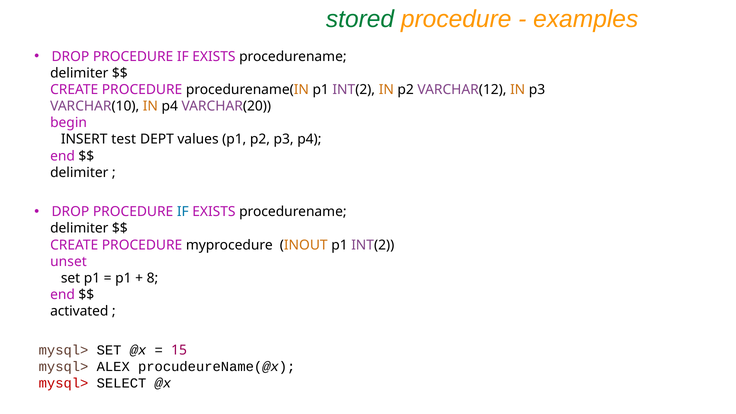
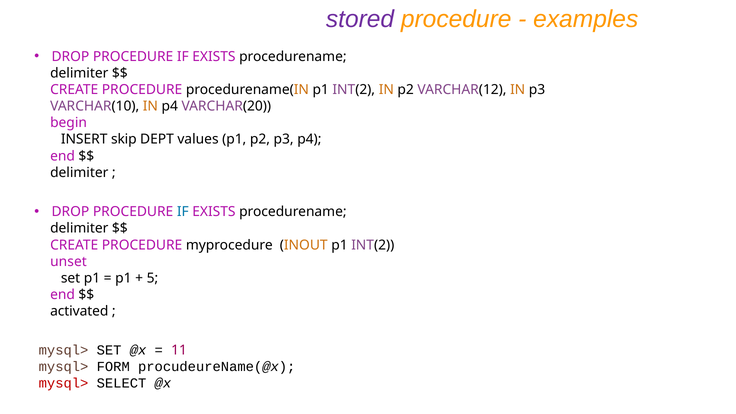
stored colour: green -> purple
test: test -> skip
8: 8 -> 5
15: 15 -> 11
ALEX: ALEX -> FORM
